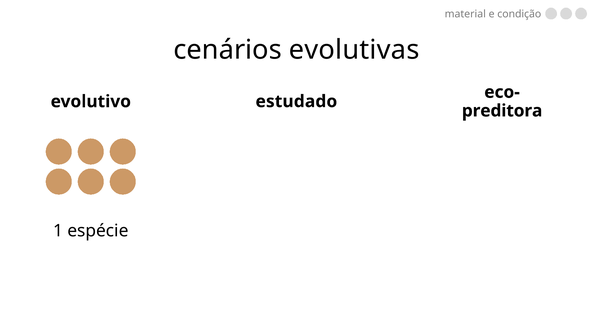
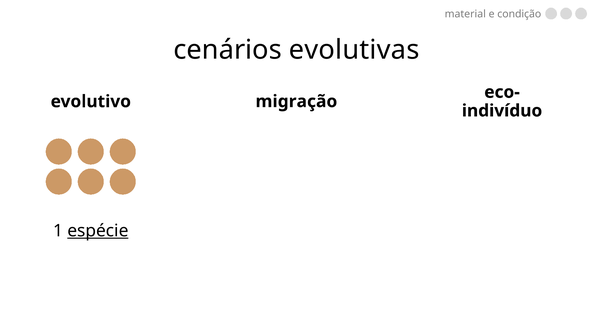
estudado: estudado -> migração
preditora: preditora -> indivíduo
espécie underline: none -> present
